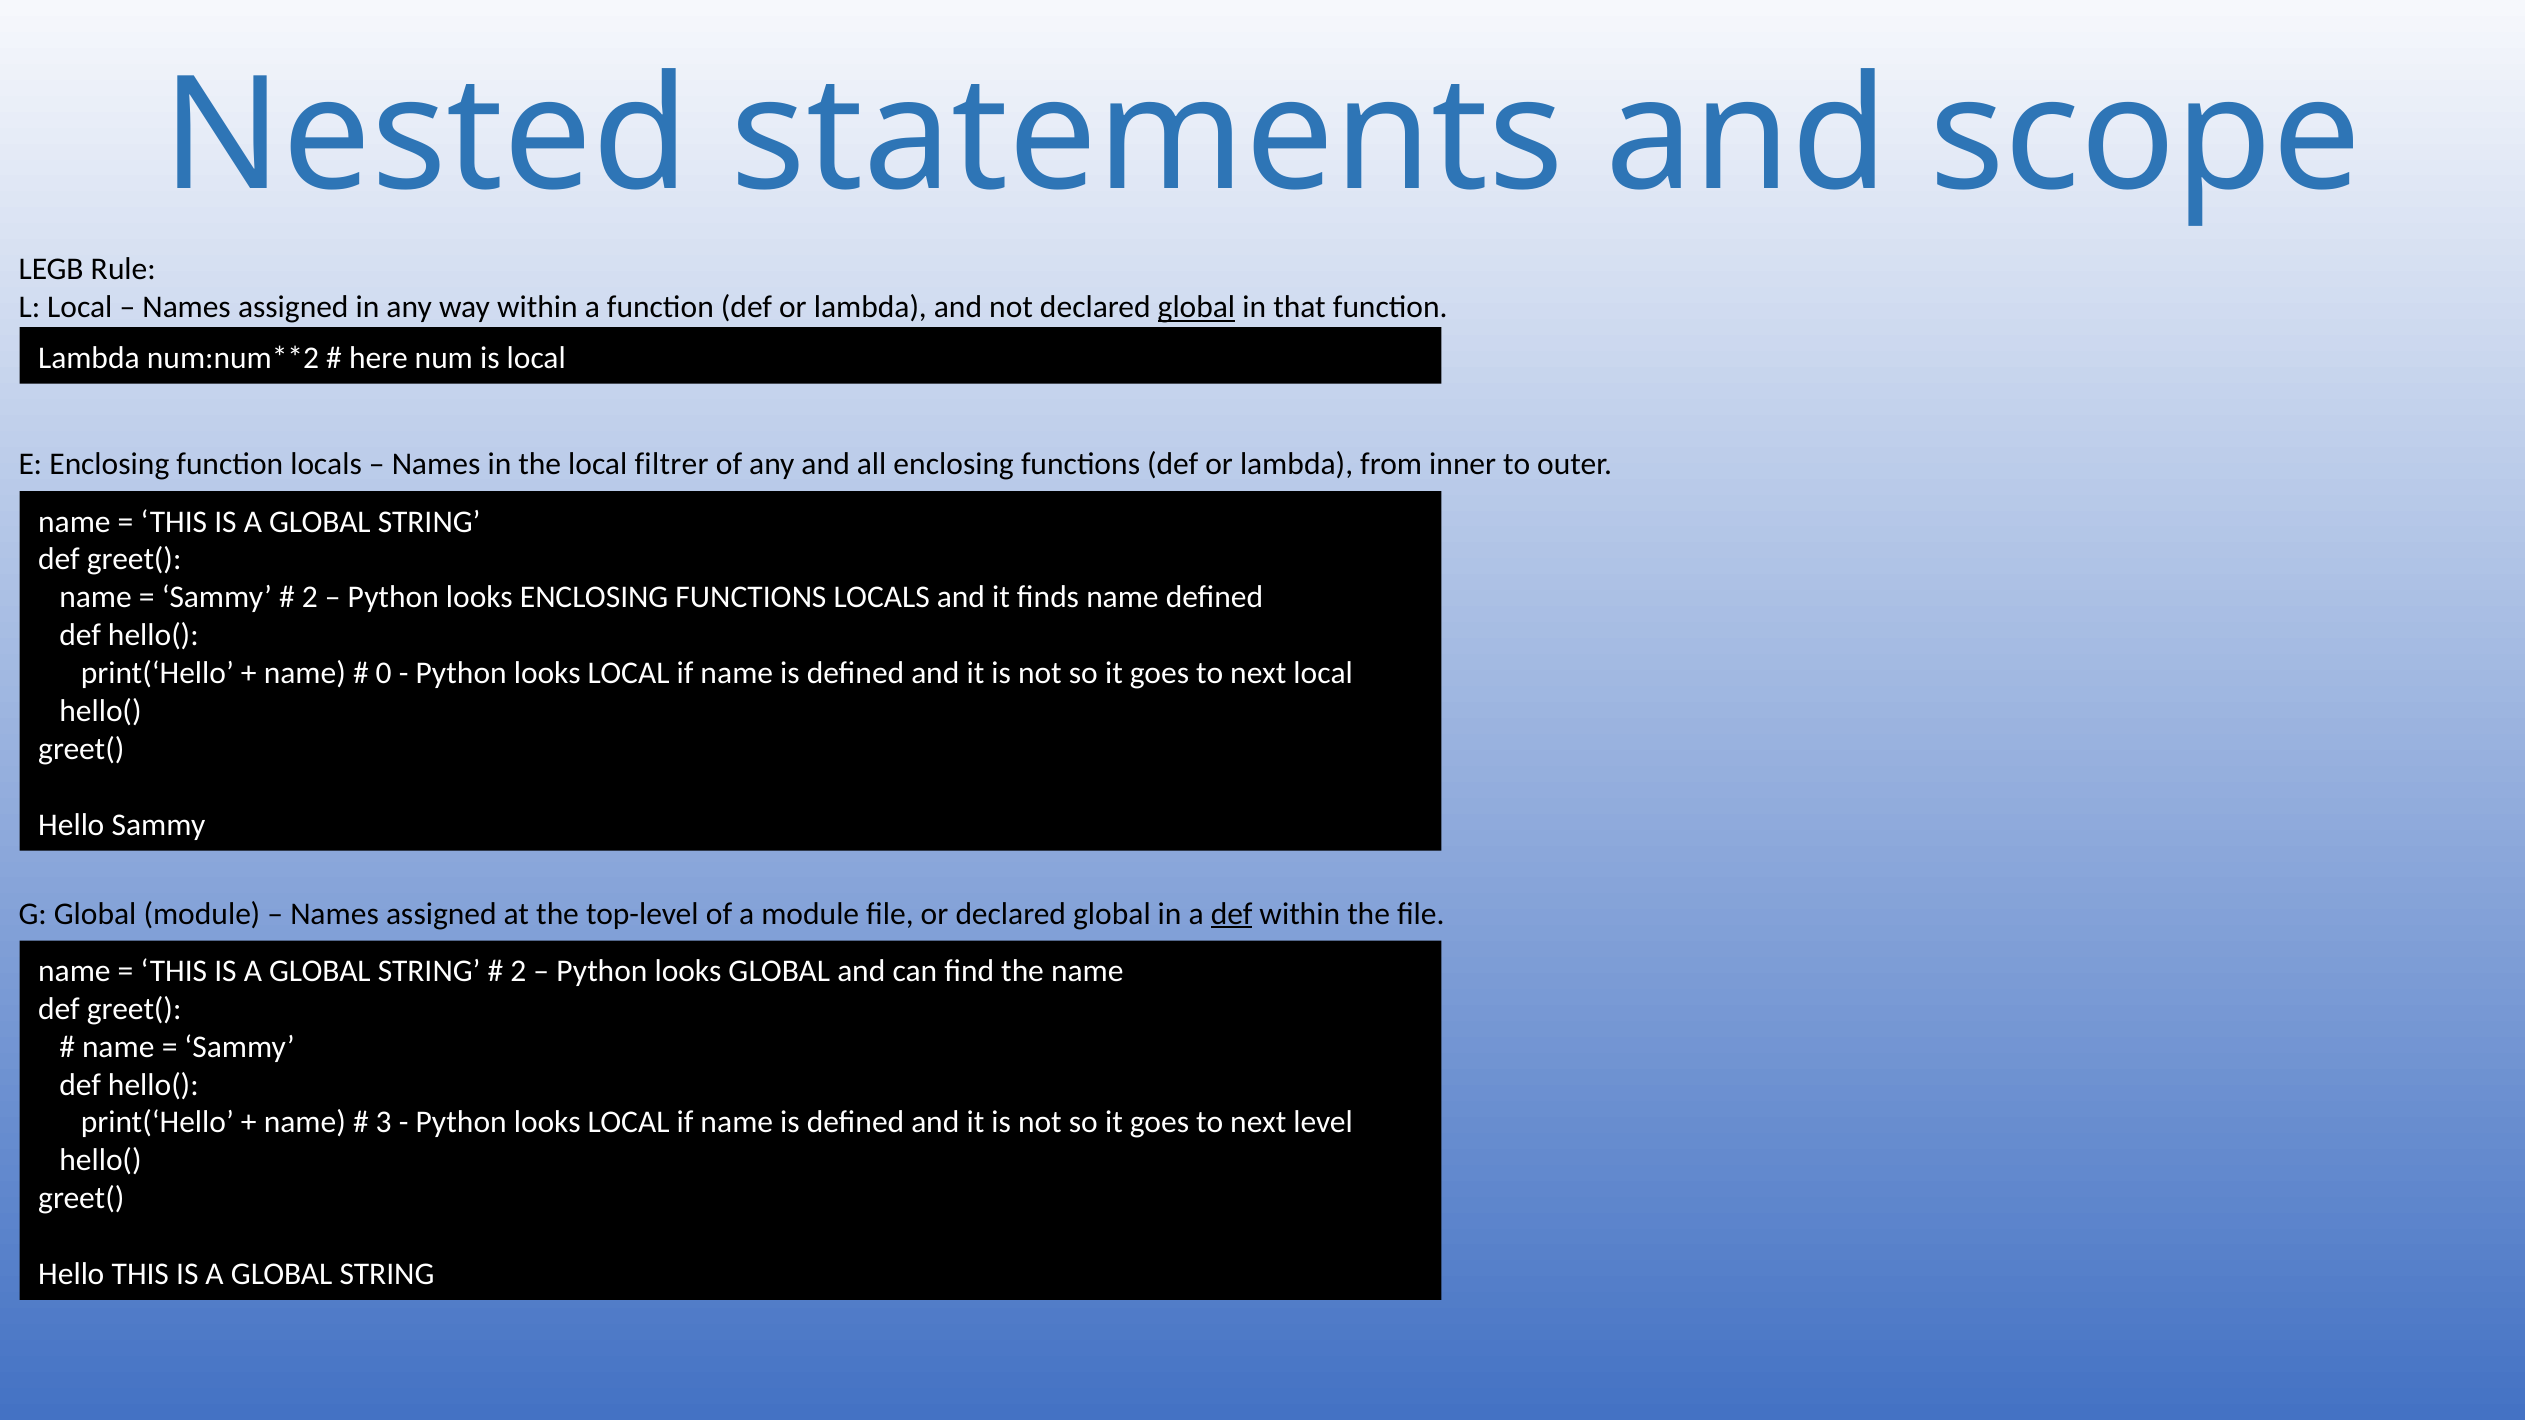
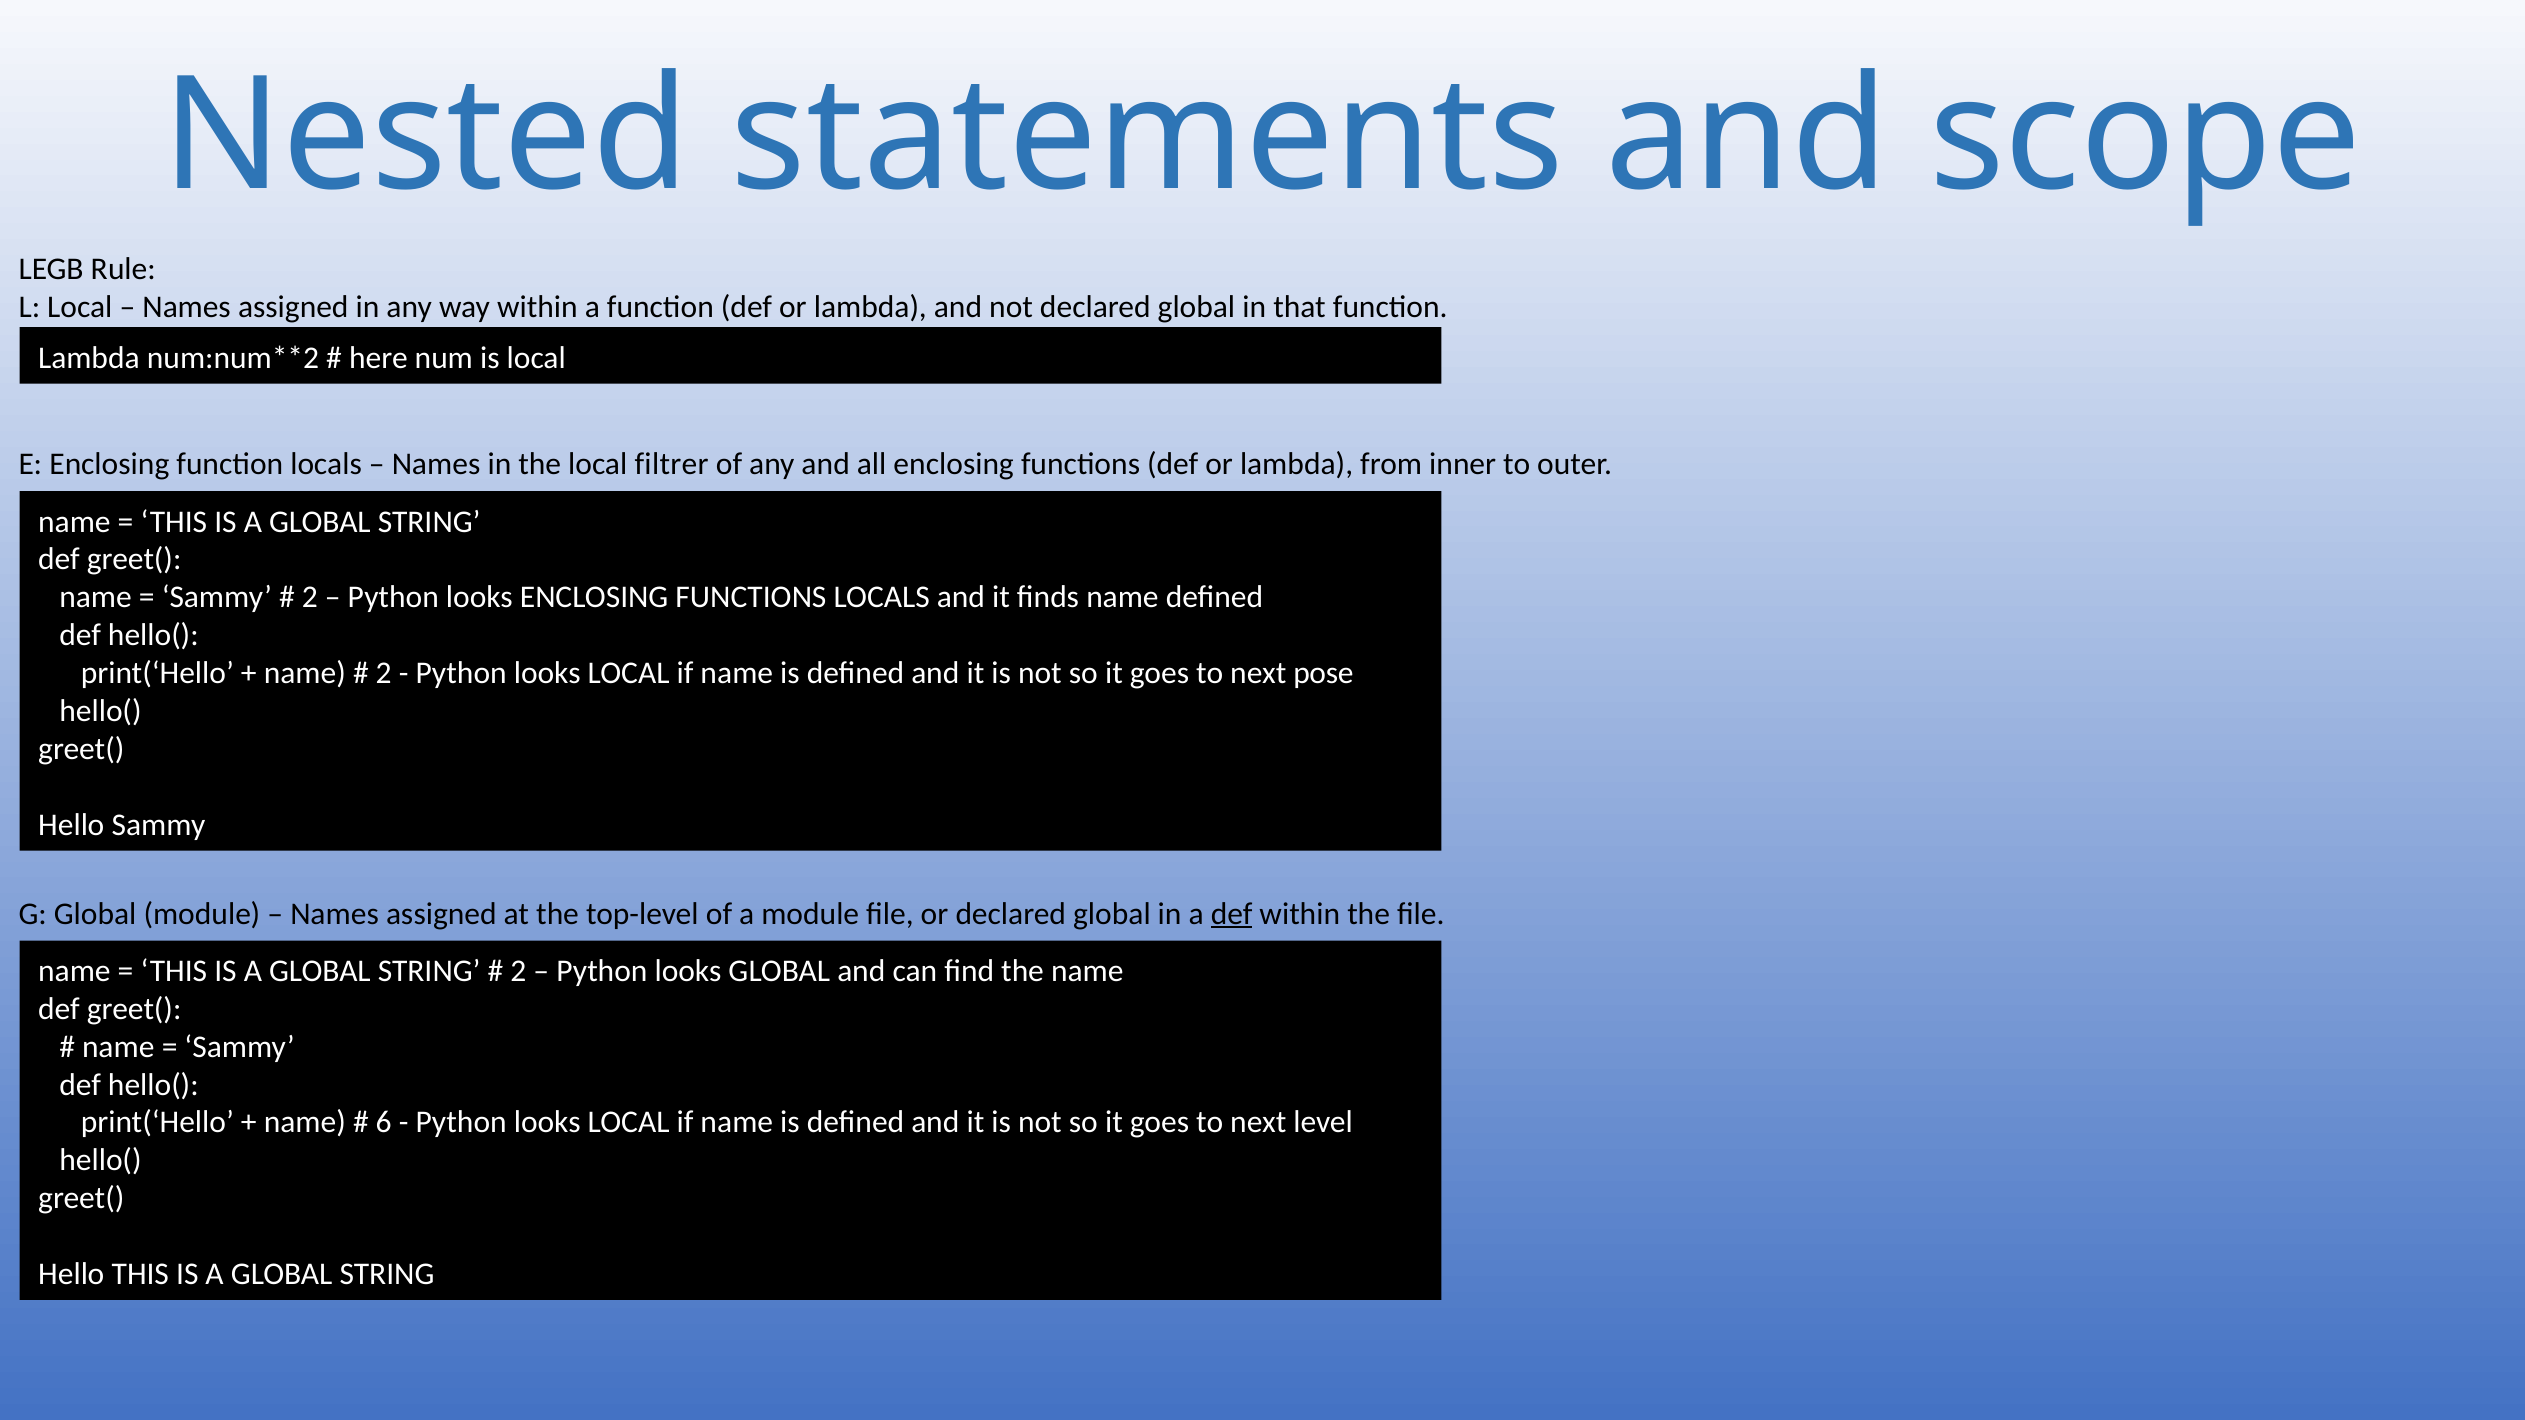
global at (1196, 307) underline: present -> none
0 at (384, 673): 0 -> 2
next local: local -> pose
3: 3 -> 6
